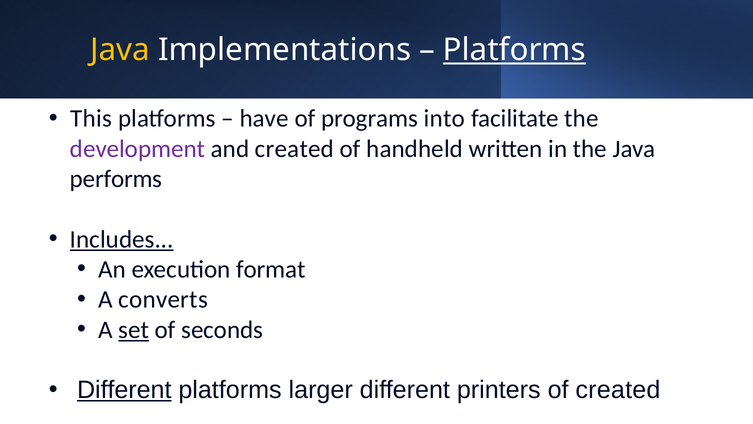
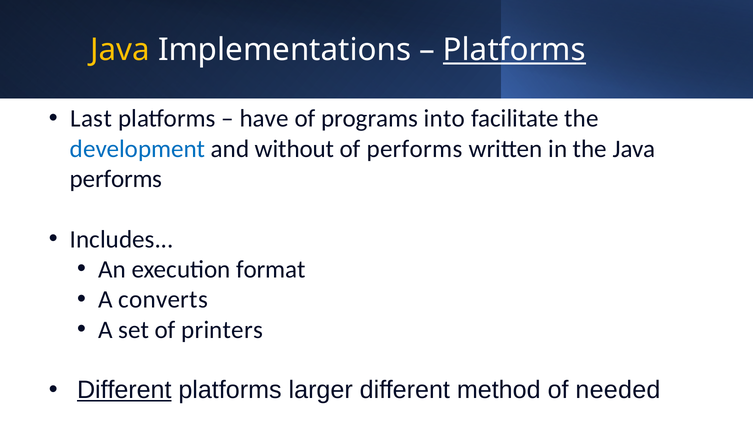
This: This -> Last
development colour: purple -> blue
and created: created -> without
of handheld: handheld -> performs
Includes underline: present -> none
set underline: present -> none
seconds: seconds -> printers
printers: printers -> method
of created: created -> needed
